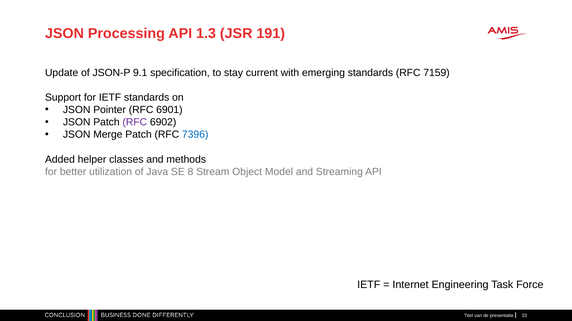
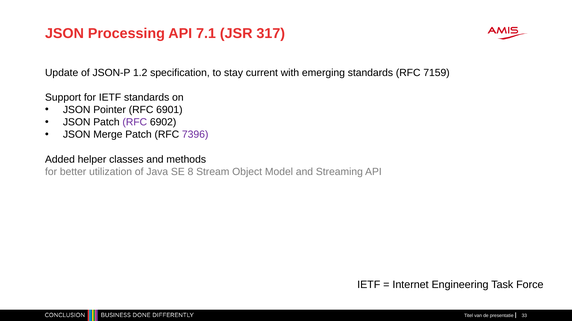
1.3: 1.3 -> 7.1
191: 191 -> 317
9.1: 9.1 -> 1.2
7396 colour: blue -> purple
